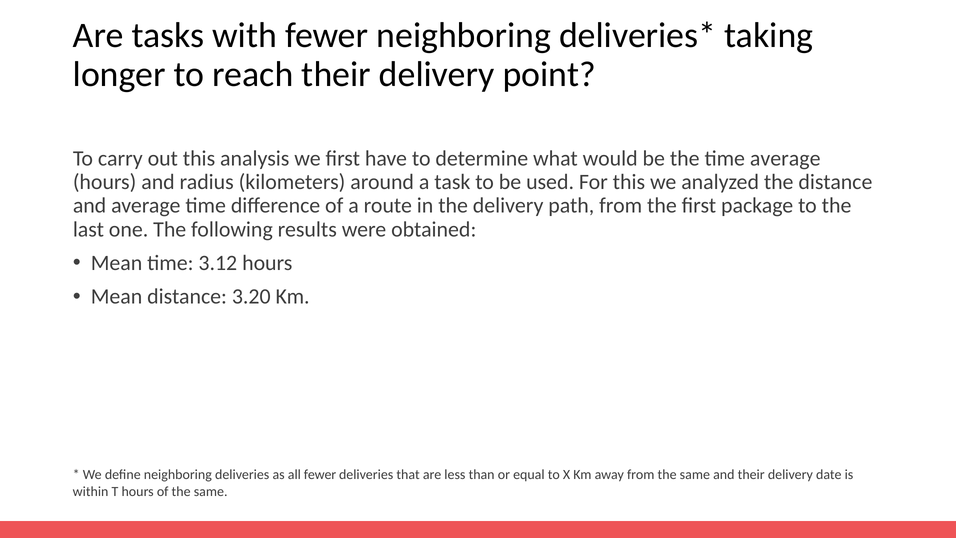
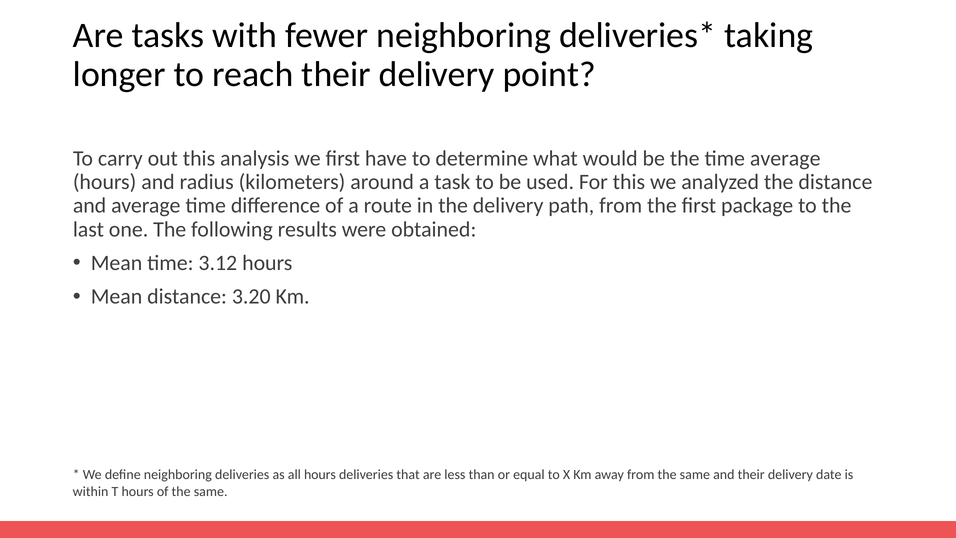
all fewer: fewer -> hours
